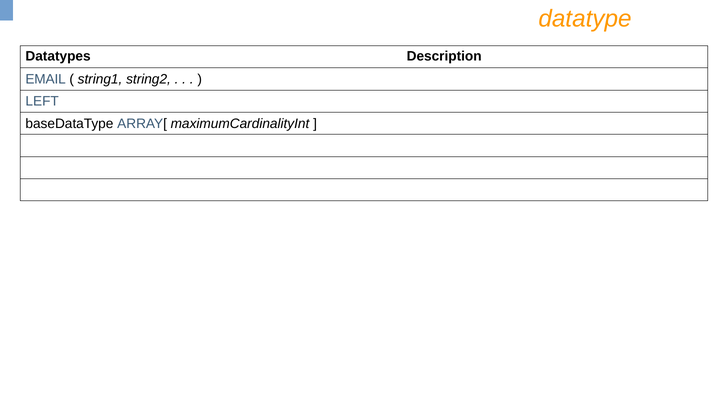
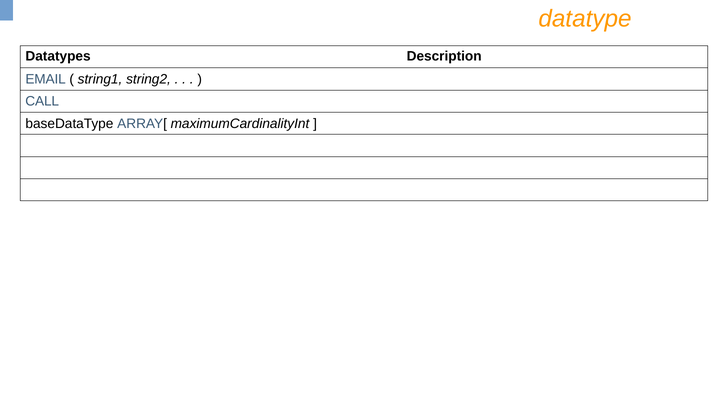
LEFT: LEFT -> CALL
